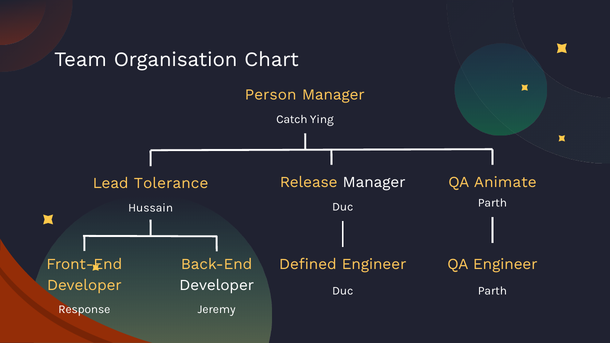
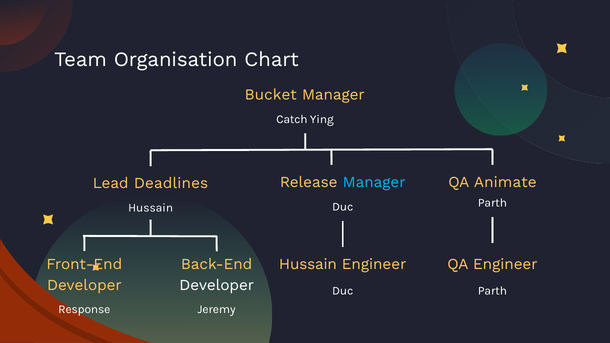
Person: Person -> Bucket
Manager at (374, 183) colour: white -> light blue
Tolerance: Tolerance -> Deadlines
Defined at (308, 264): Defined -> Hussain
